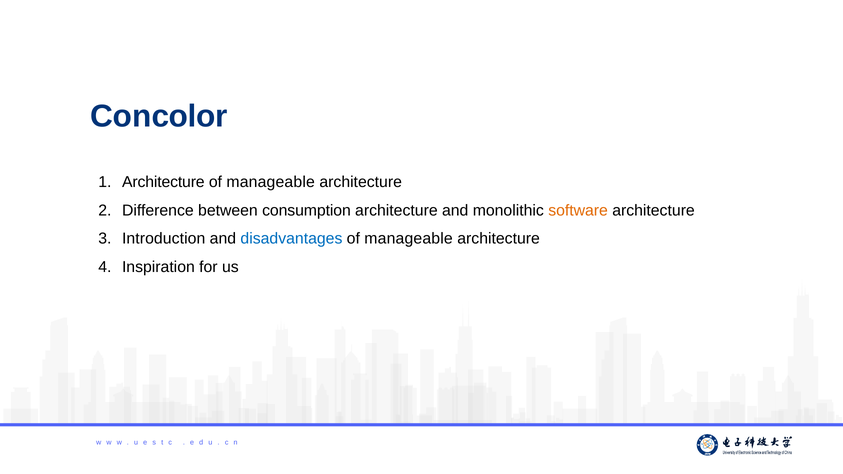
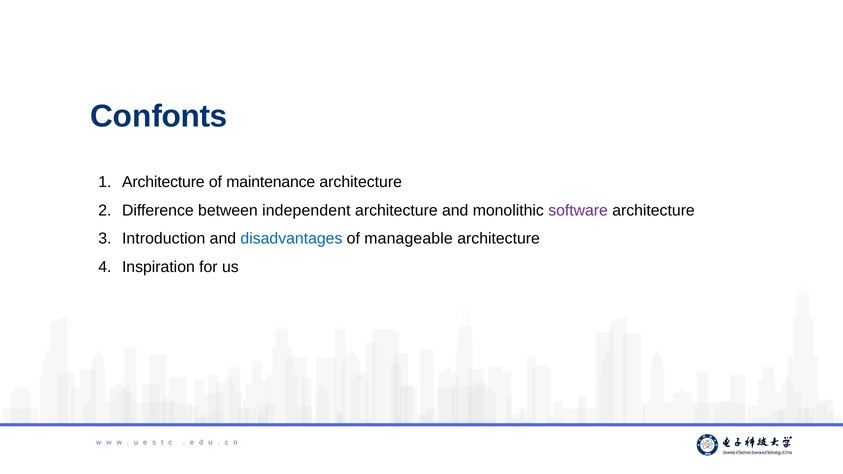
color: color -> fonts
manageable at (271, 182): manageable -> maintenance
consumption: consumption -> independent
software colour: orange -> purple
